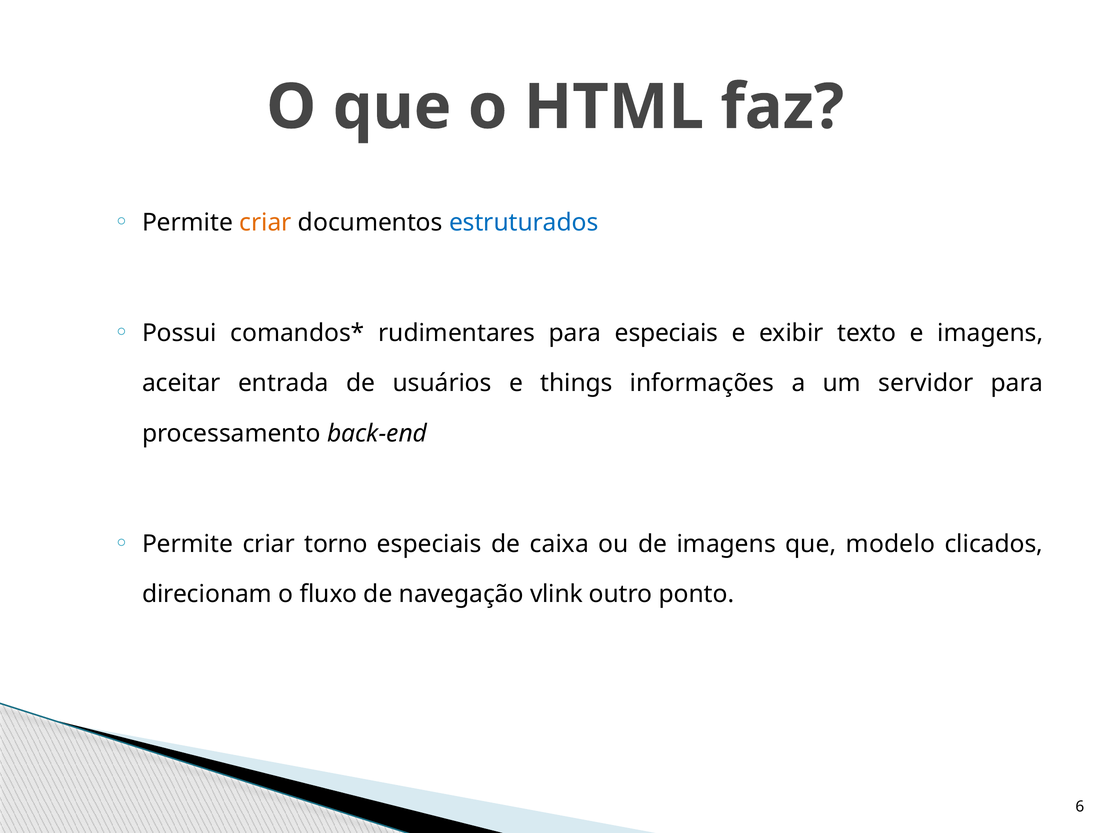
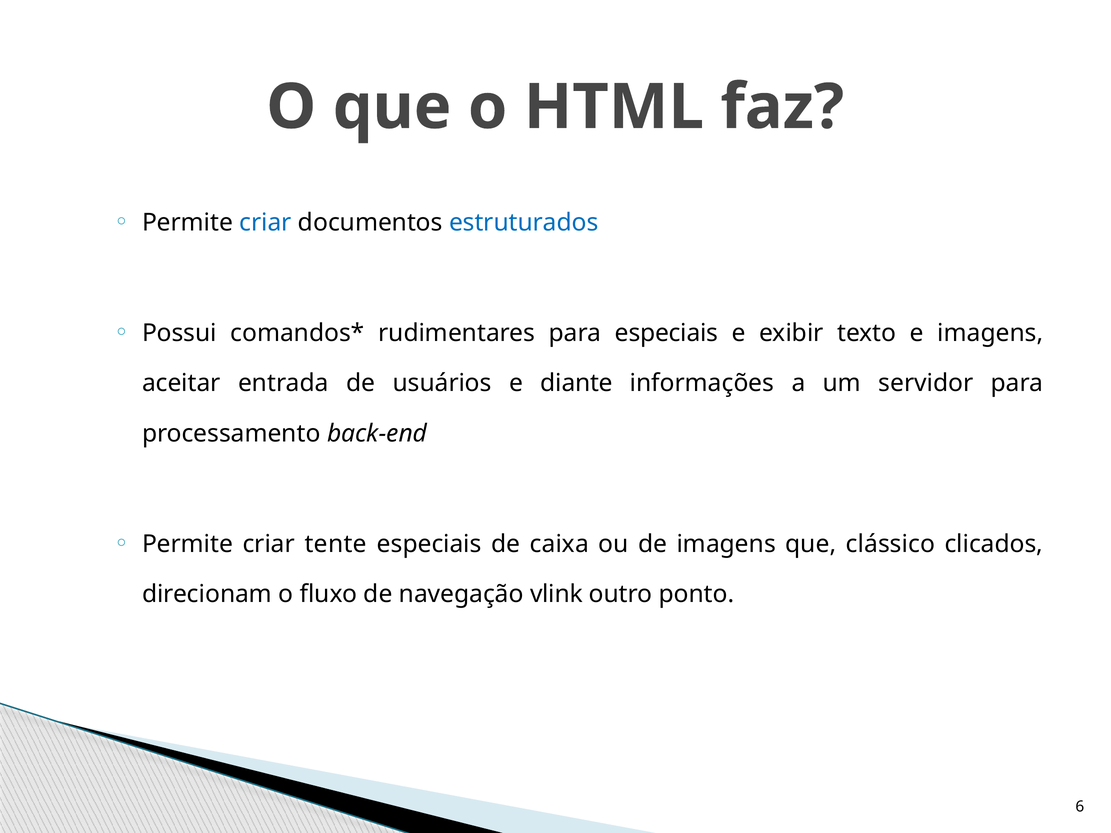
criar at (266, 223) colour: orange -> blue
things: things -> diante
torno: torno -> tente
modelo: modelo -> clássico
